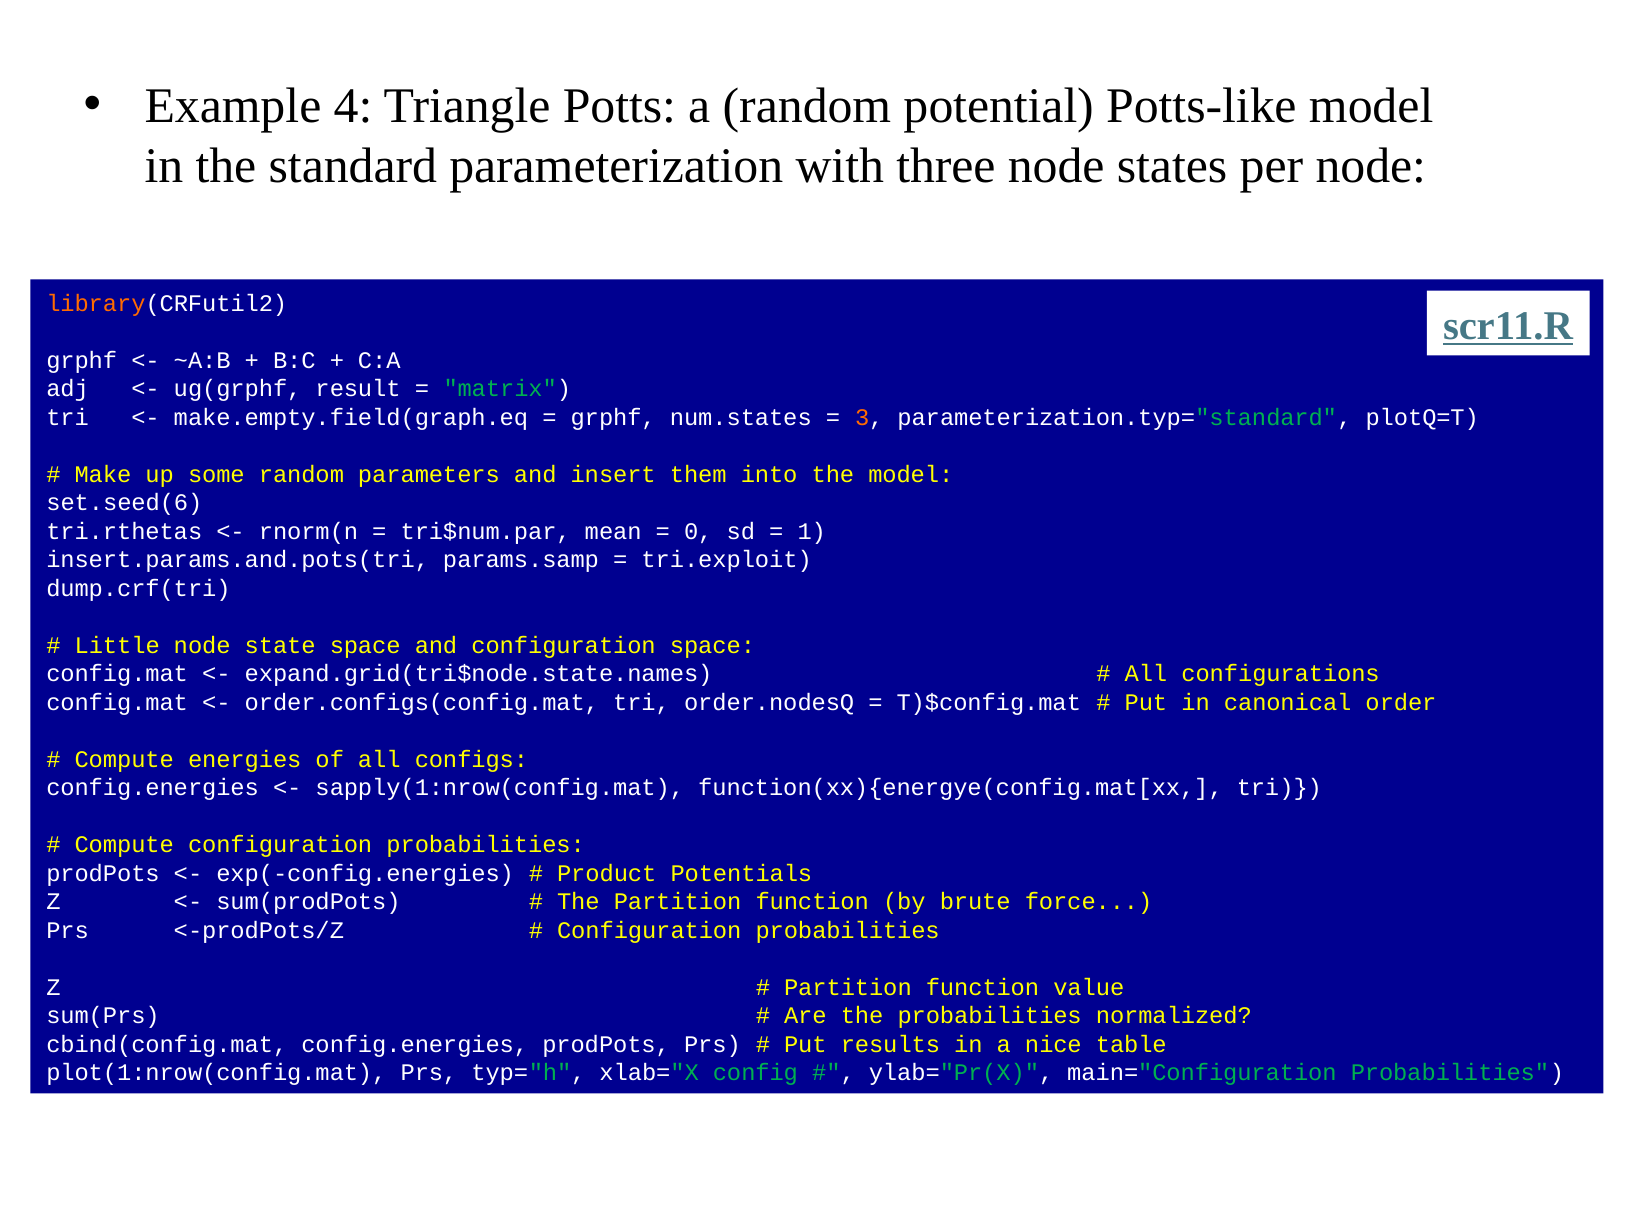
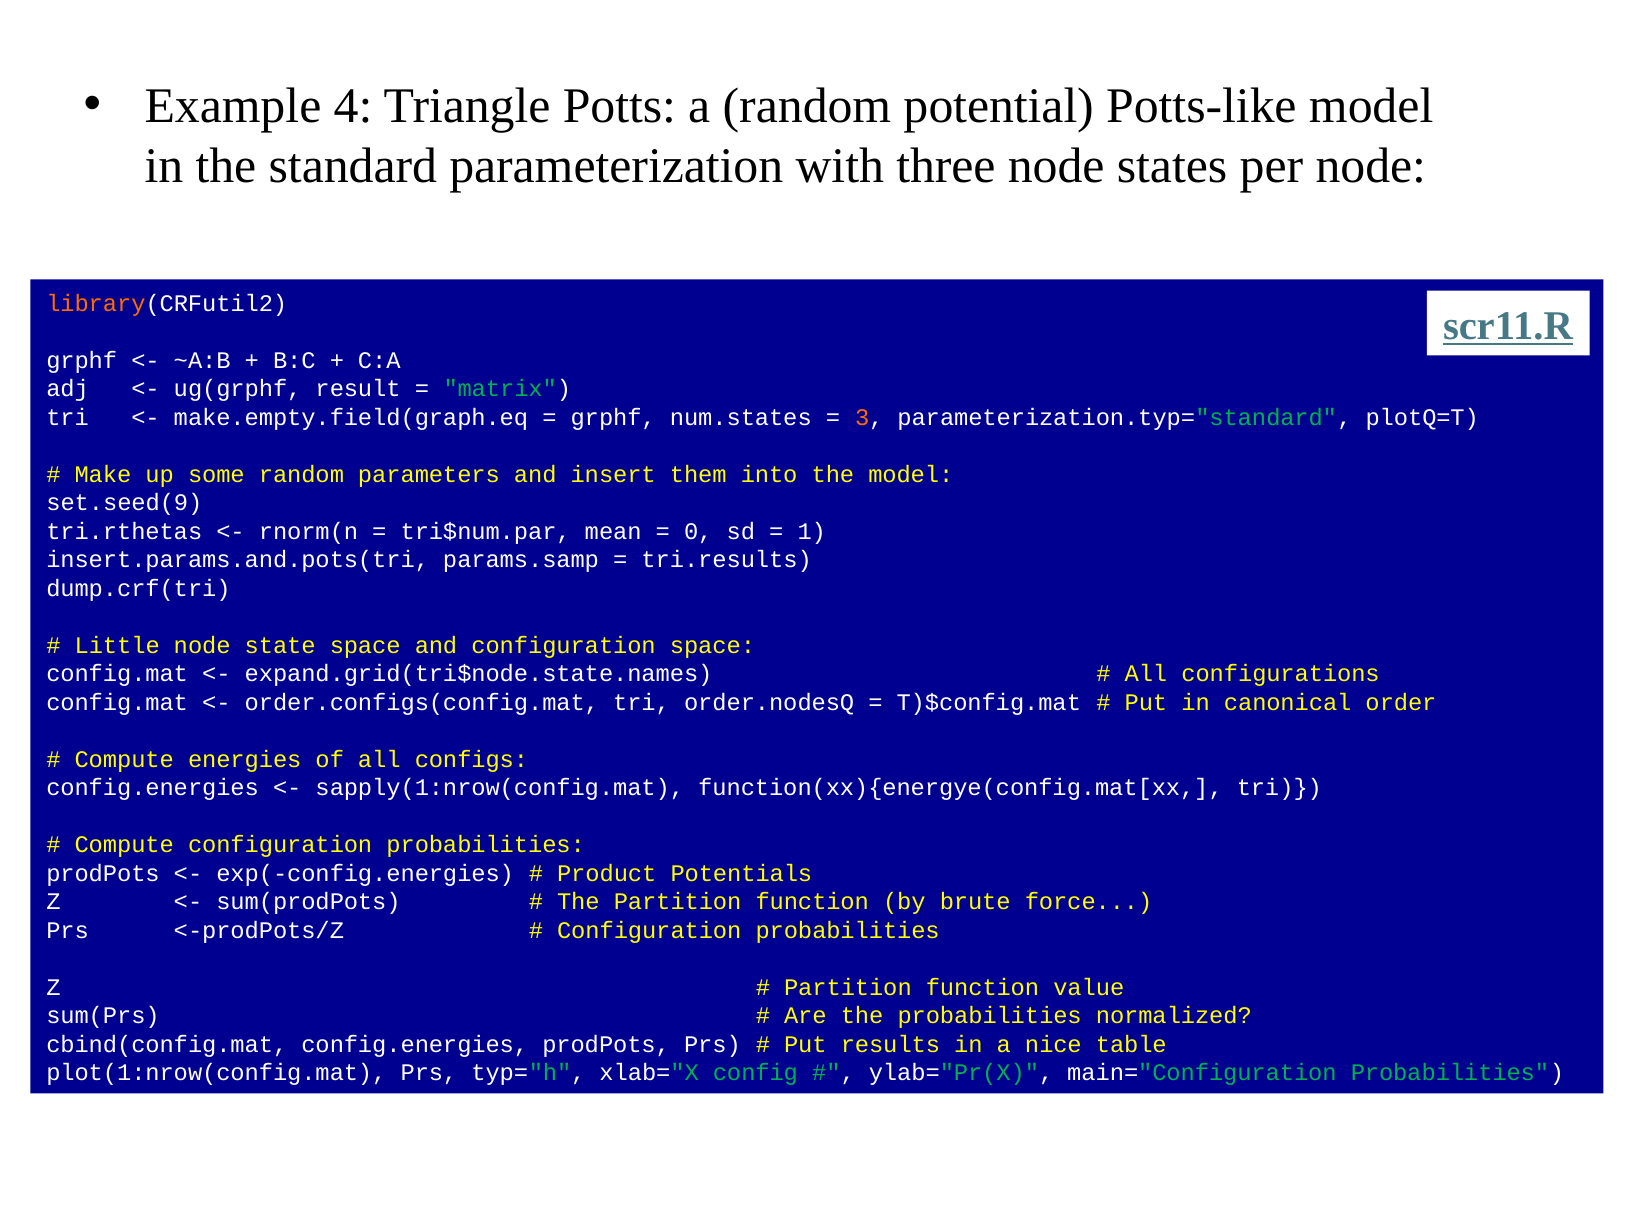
set.seed(6: set.seed(6 -> set.seed(9
tri.exploit: tri.exploit -> tri.results
